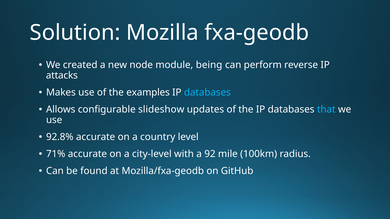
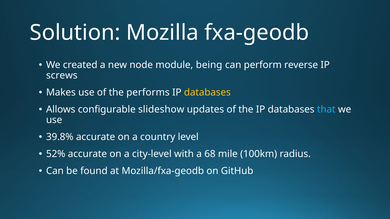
attacks: attacks -> screws
examples: examples -> performs
databases at (207, 93) colour: light blue -> yellow
92.8%: 92.8% -> 39.8%
71%: 71% -> 52%
92: 92 -> 68
